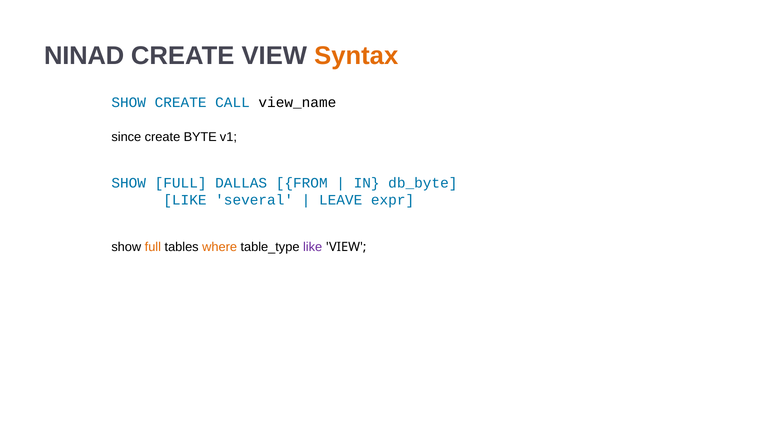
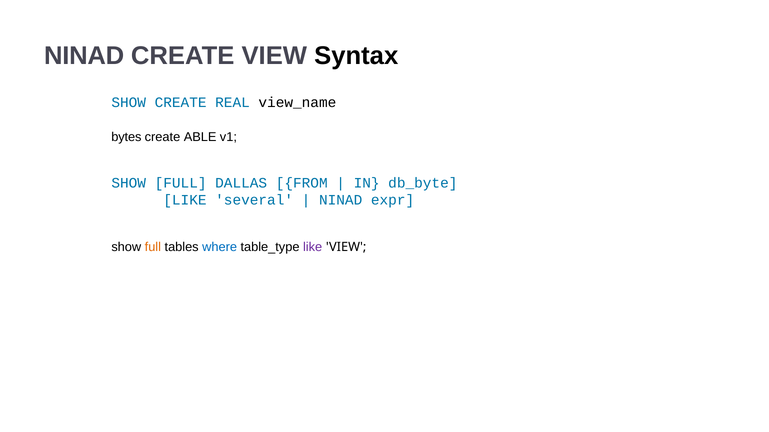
Syntax colour: orange -> black
CALL: CALL -> REAL
since: since -> bytes
BYTE: BYTE -> ABLE
LEAVE at (341, 200): LEAVE -> NINAD
where colour: orange -> blue
